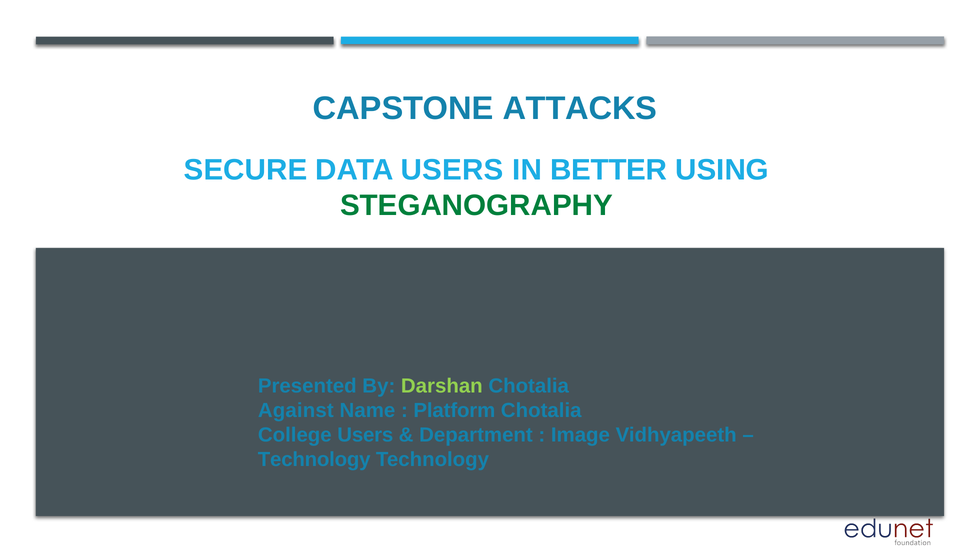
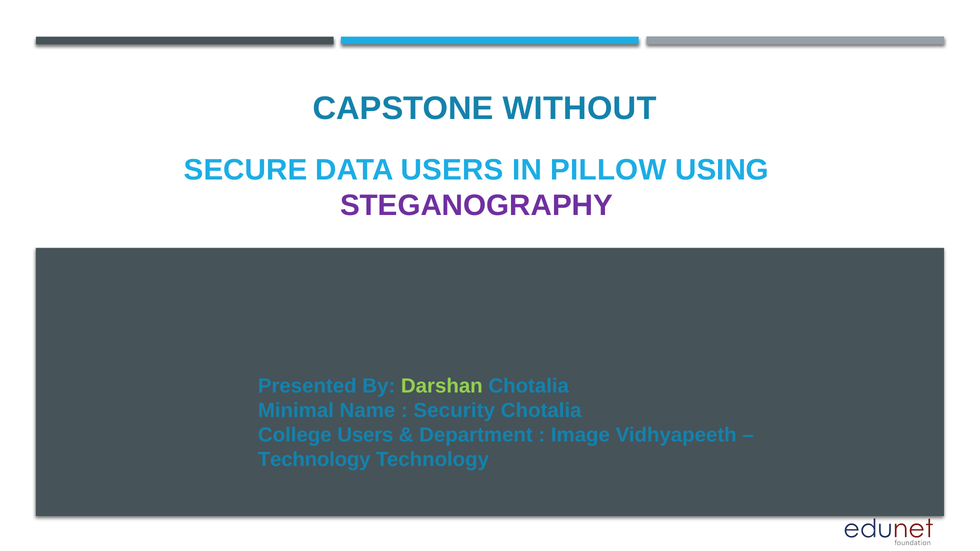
ATTACKS: ATTACKS -> WITHOUT
BETTER: BETTER -> PILLOW
STEGANOGRAPHY colour: green -> purple
Against: Against -> Minimal
Platform: Platform -> Security
